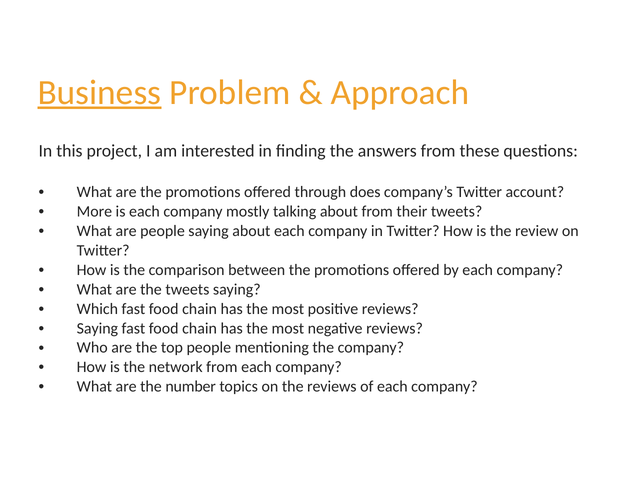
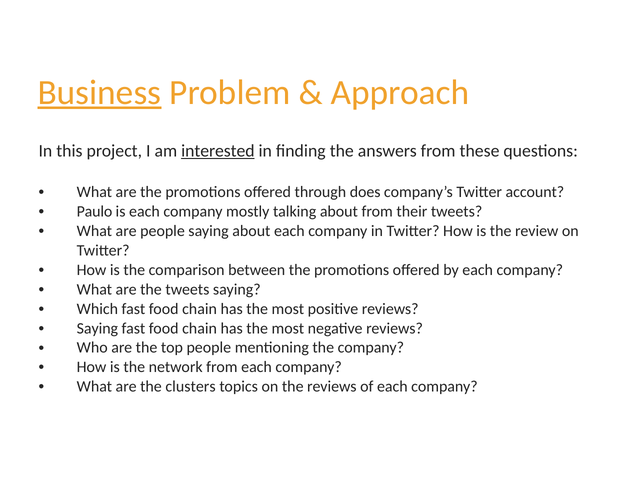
interested underline: none -> present
More: More -> Paulo
number: number -> clusters
